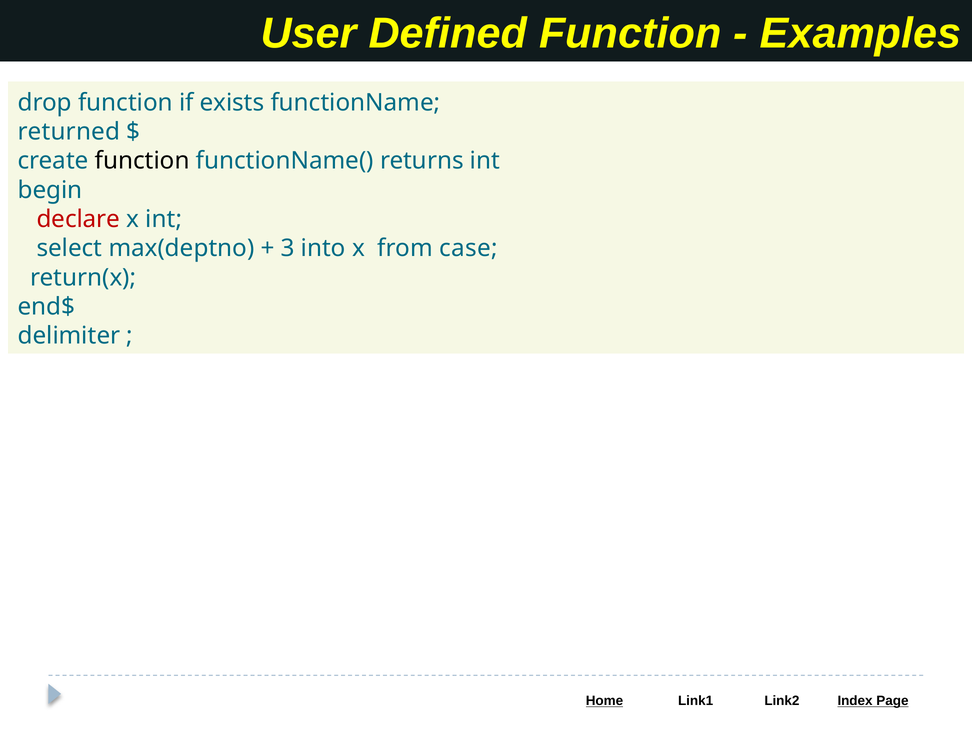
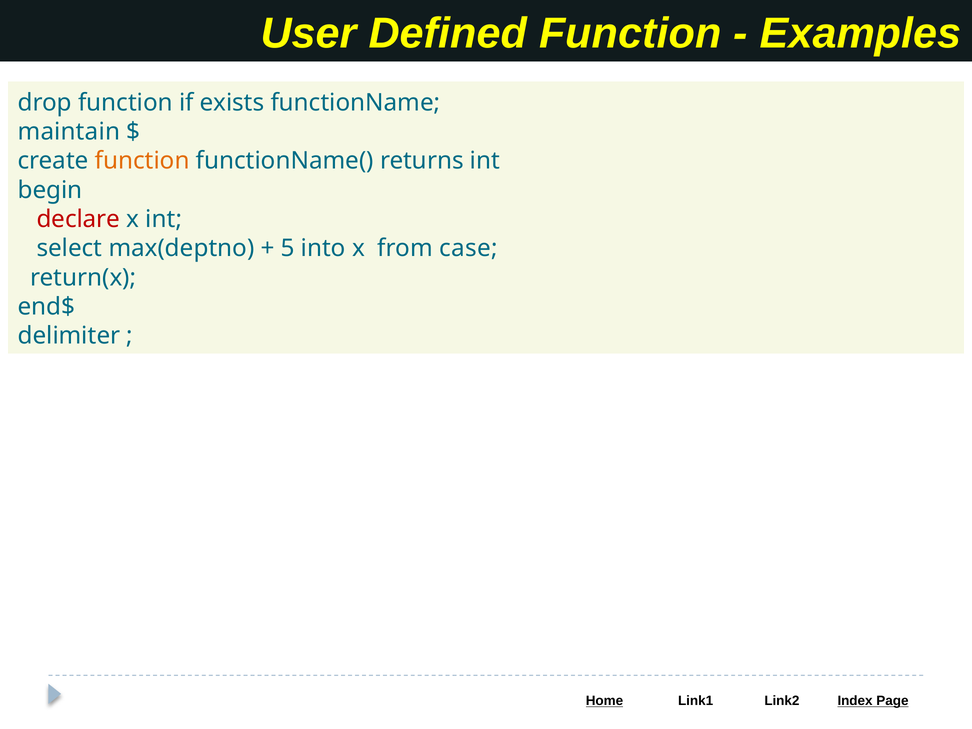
returned: returned -> maintain
function at (142, 161) colour: black -> orange
3: 3 -> 5
